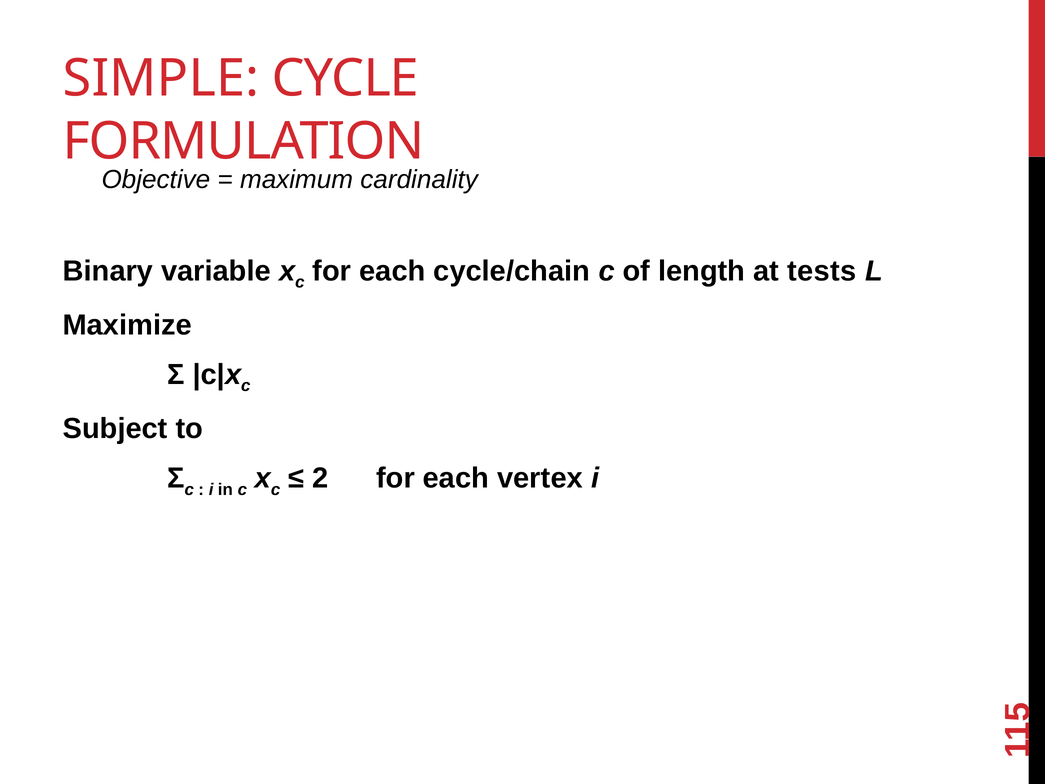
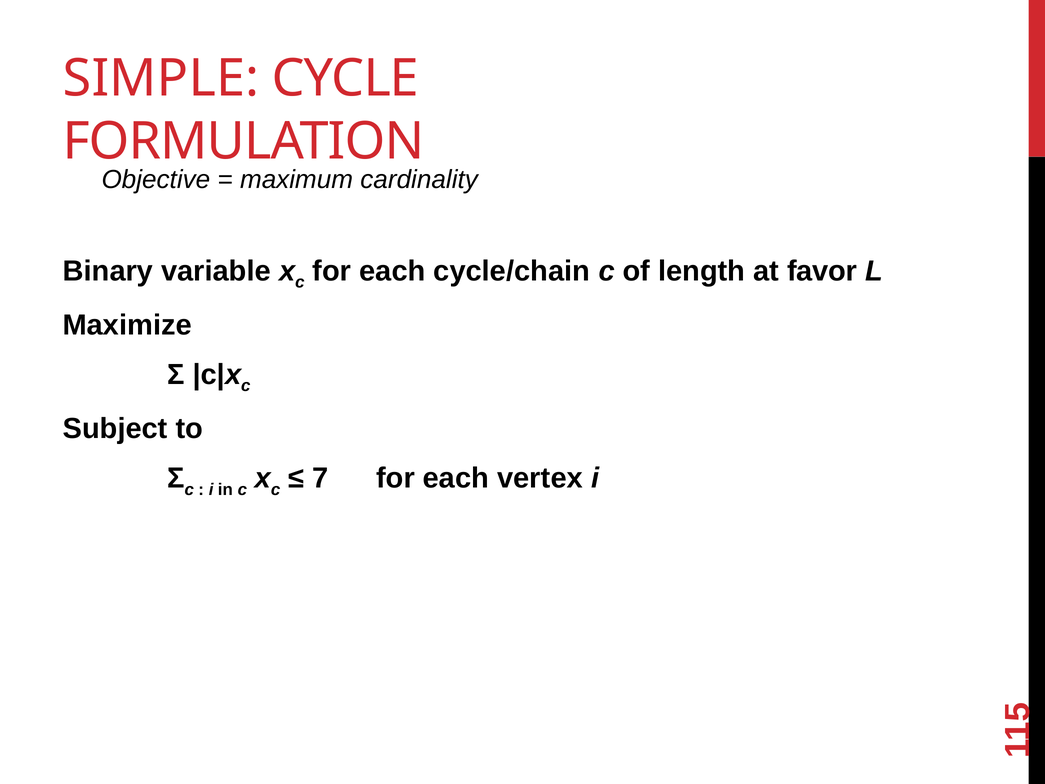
tests: tests -> favor
2: 2 -> 7
